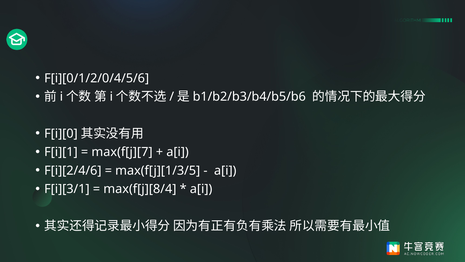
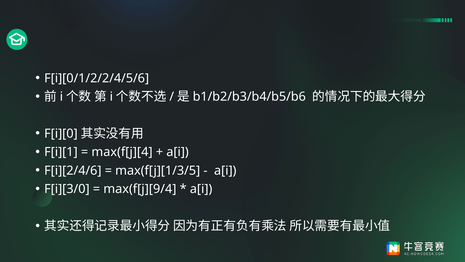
F[i][0/1/2/0/4/5/6: F[i][0/1/2/0/4/5/6 -> F[i][0/1/2/2/4/5/6
max(f[j][7: max(f[j][7 -> max(f[j][4
F[i][3/1: F[i][3/1 -> F[i][3/0
max(f[j][8/4: max(f[j][8/4 -> max(f[j][9/4
